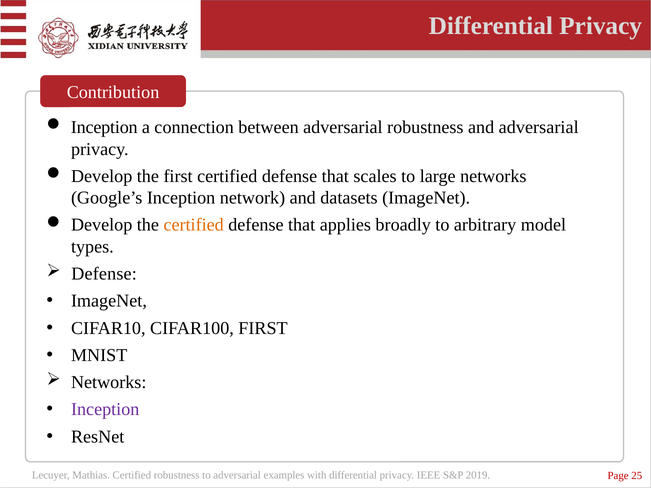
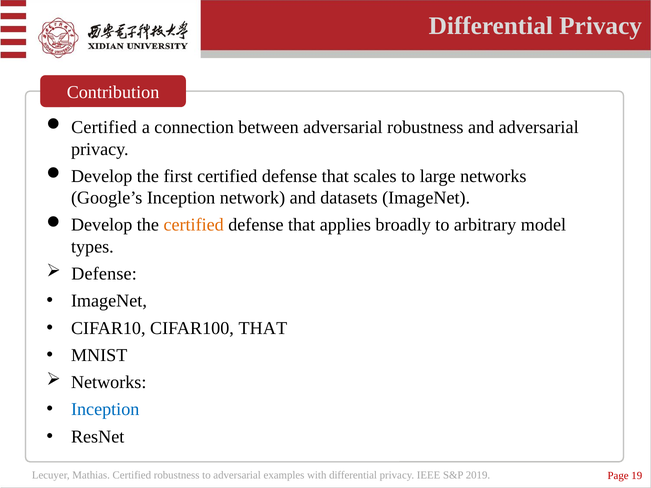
Inception at (104, 127): Inception -> Certified
CIFAR100 FIRST: FIRST -> THAT
Inception at (105, 410) colour: purple -> blue
25: 25 -> 19
